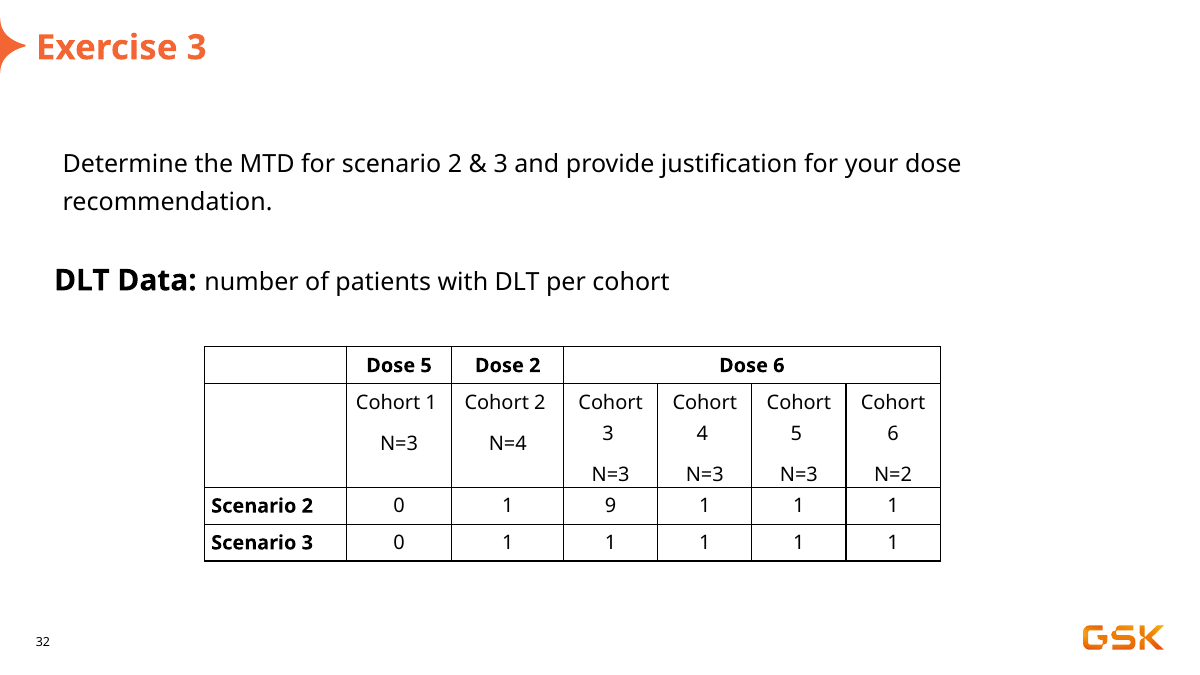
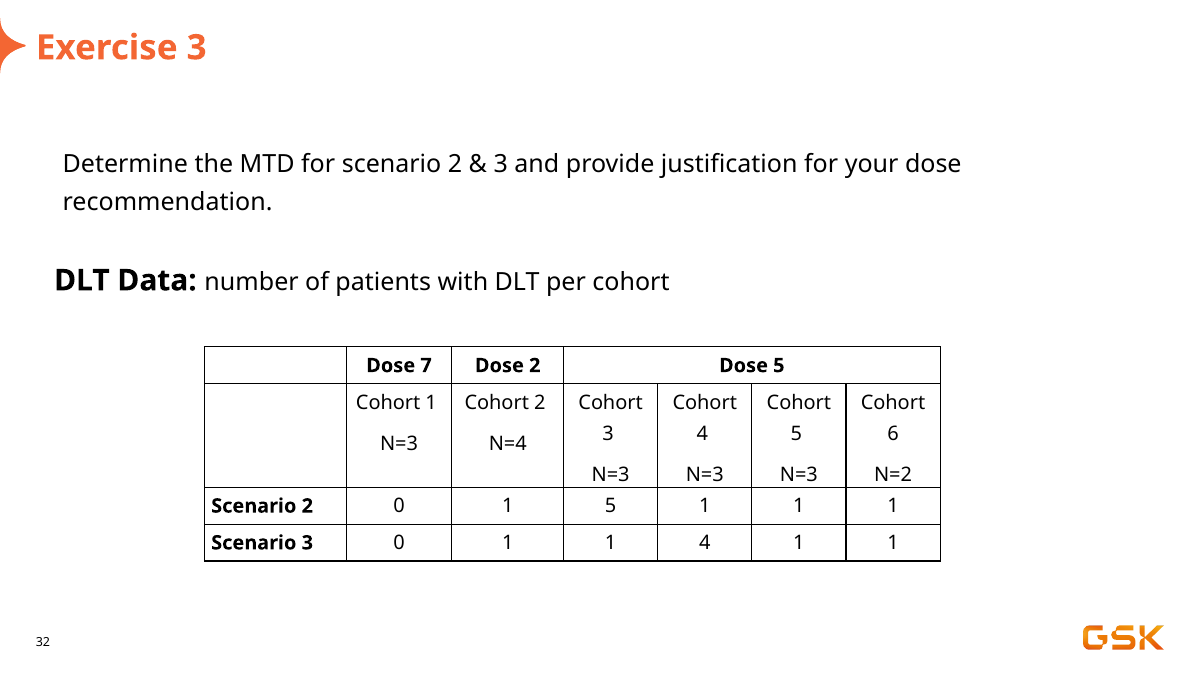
Dose 5: 5 -> 7
Dose 6: 6 -> 5
1 9: 9 -> 5
0 1 1 1: 1 -> 4
